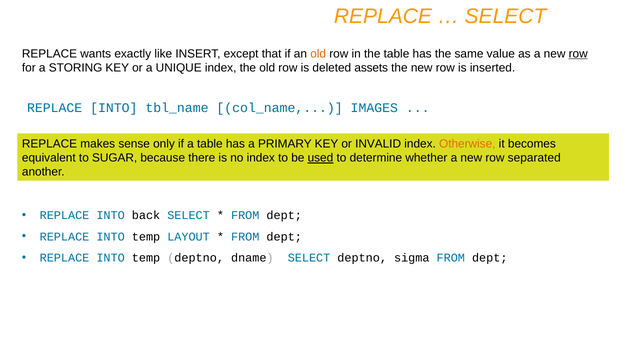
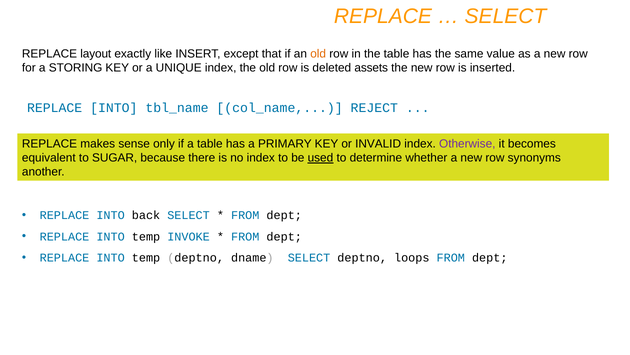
wants: wants -> layout
row at (578, 54) underline: present -> none
IMAGES: IMAGES -> REJECT
Otherwise colour: orange -> purple
separated: separated -> synonyms
LAYOUT: LAYOUT -> INVOKE
sigma: sigma -> loops
